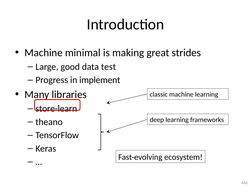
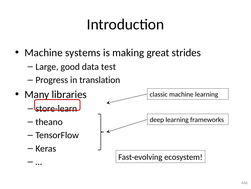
minimal: minimal -> systems
implement: implement -> translation
